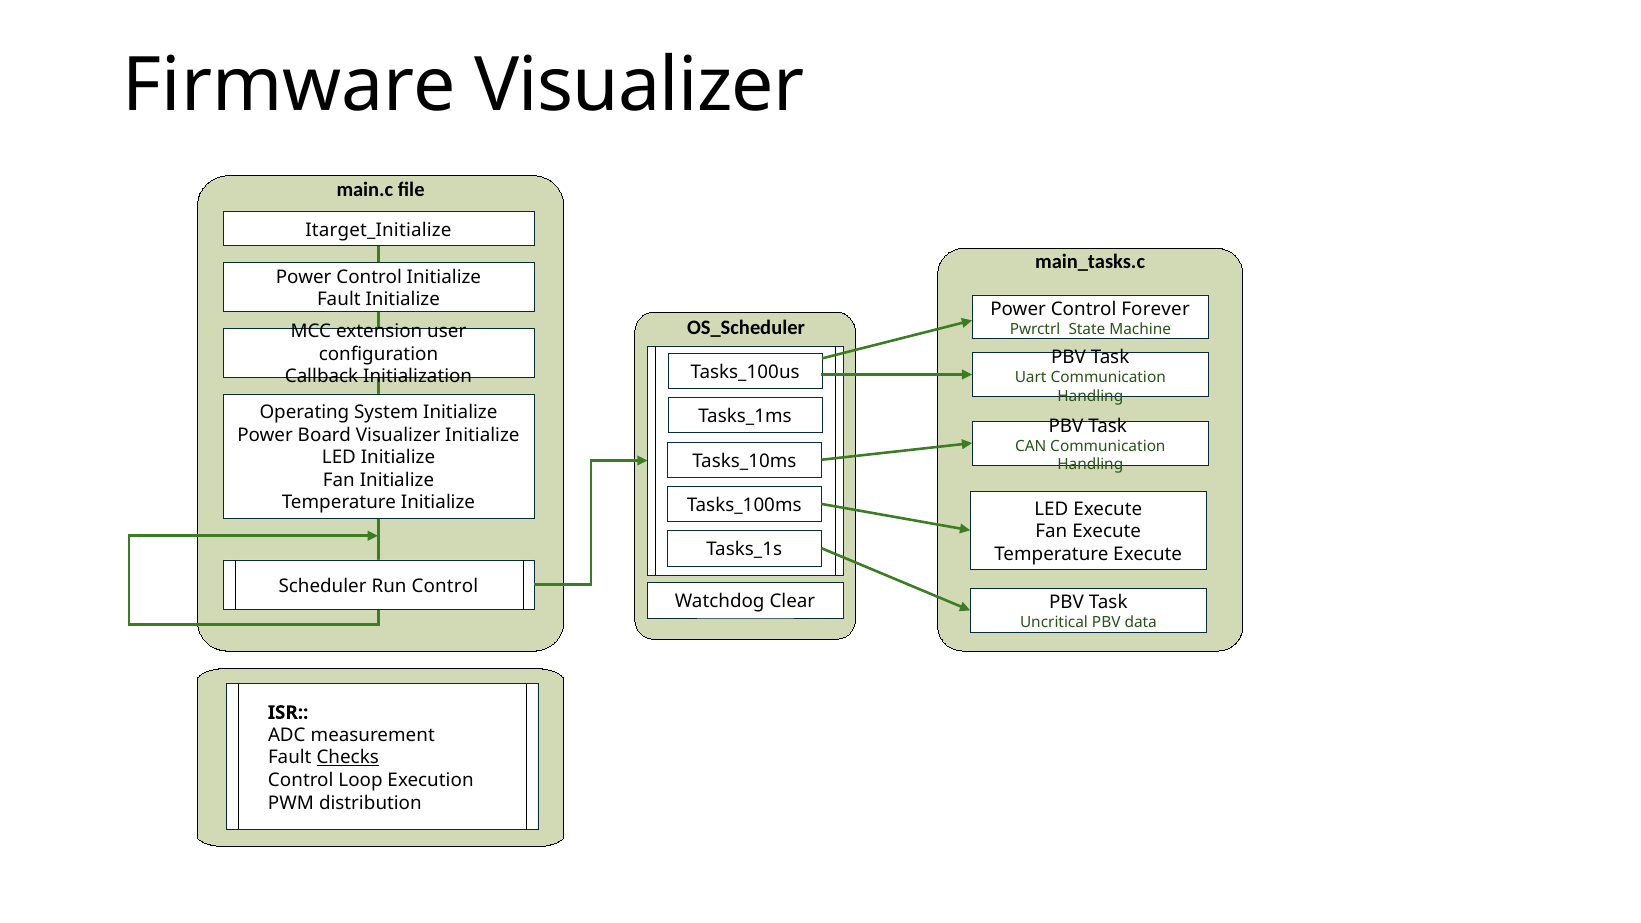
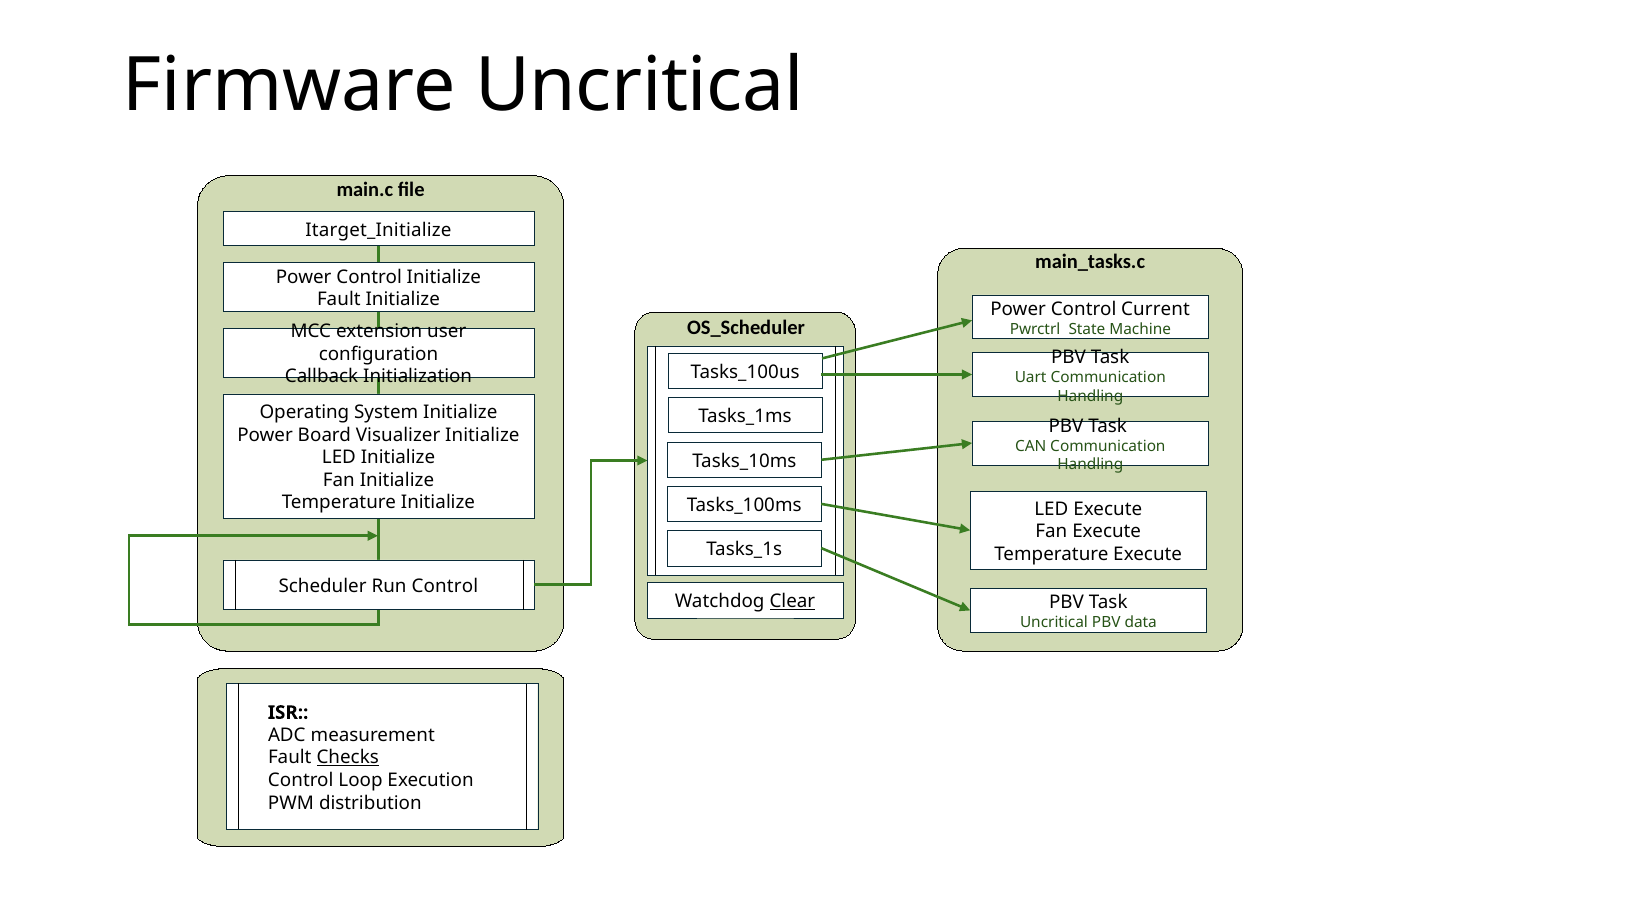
Firmware Visualizer: Visualizer -> Uncritical
Forever: Forever -> Current
Clear underline: none -> present
